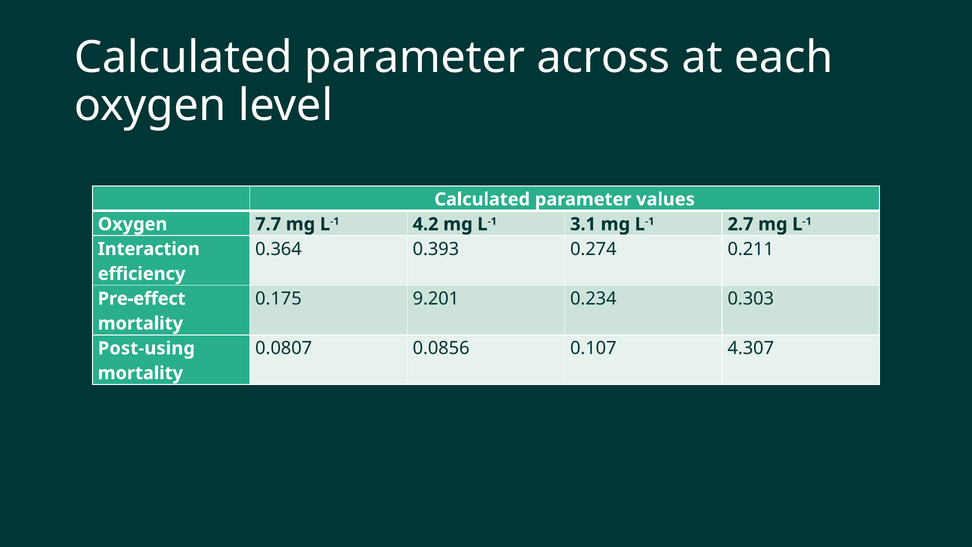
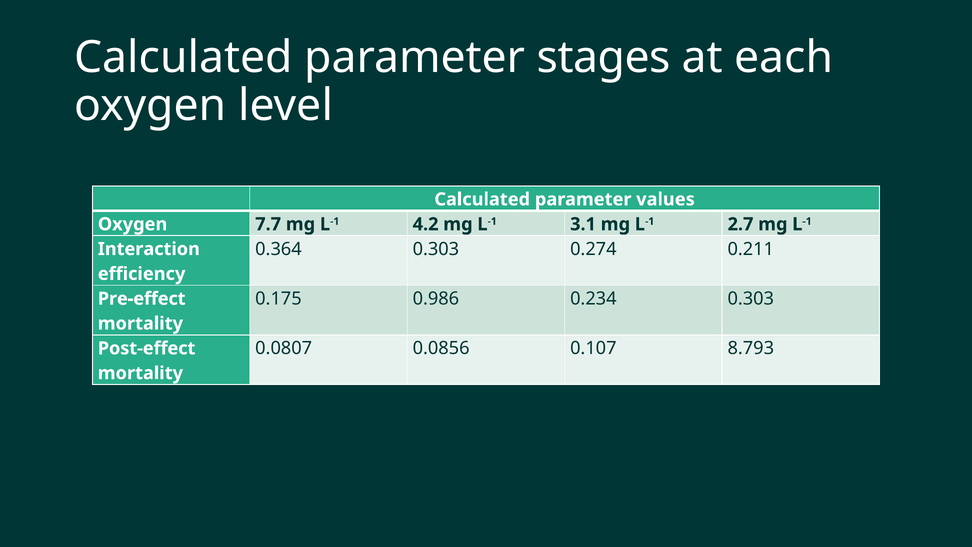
across: across -> stages
0.364 0.393: 0.393 -> 0.303
9.201: 9.201 -> 0.986
4.307: 4.307 -> 8.793
Post-using: Post-using -> Post-effect
